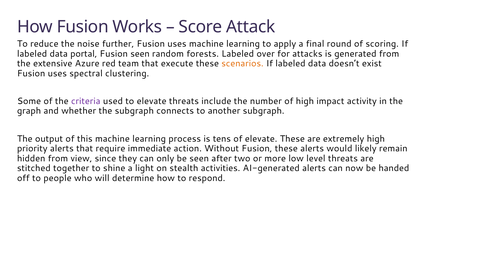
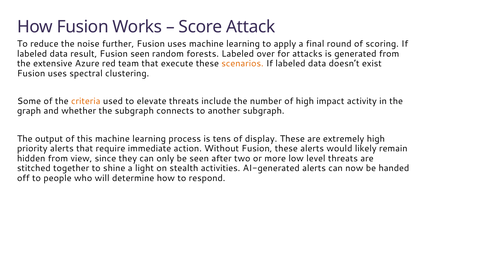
portal: portal -> result
criteria colour: purple -> orange
of elevate: elevate -> display
